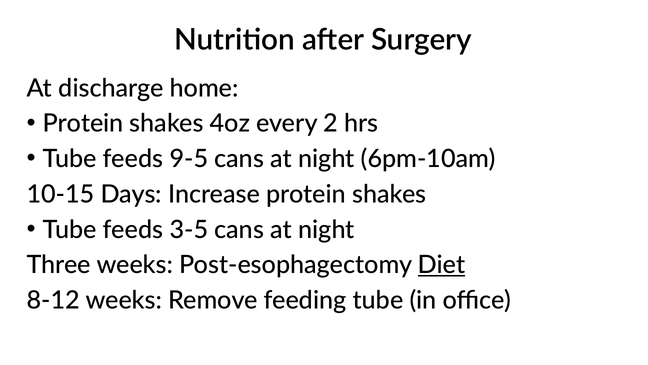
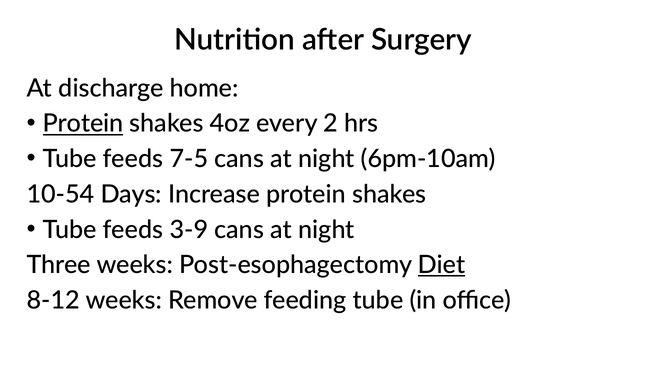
Protein at (83, 124) underline: none -> present
9-5: 9-5 -> 7-5
10-15: 10-15 -> 10-54
3-5: 3-5 -> 3-9
